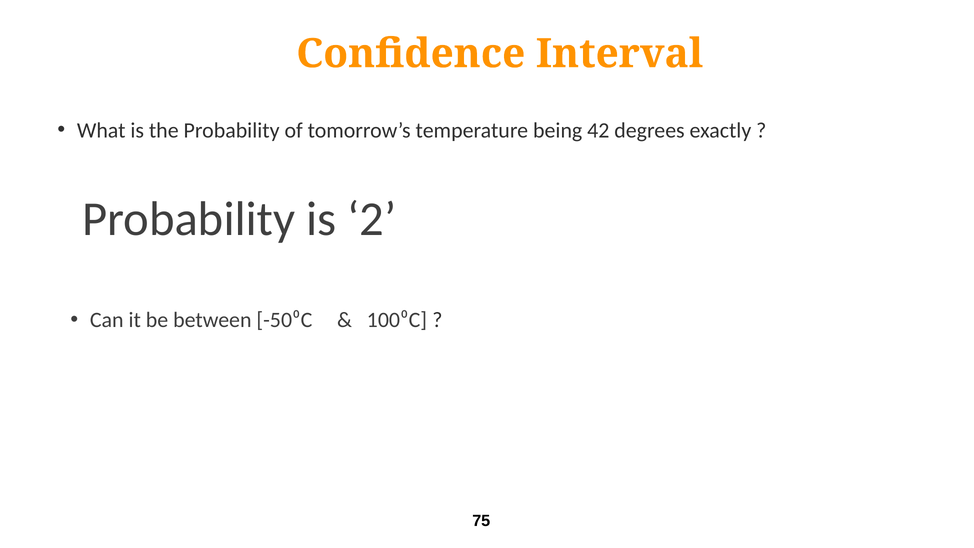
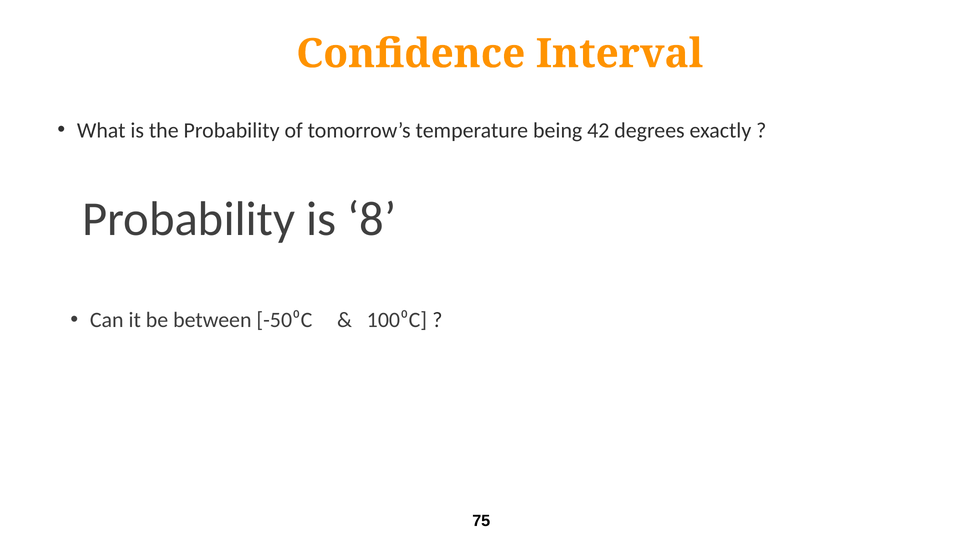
2: 2 -> 8
